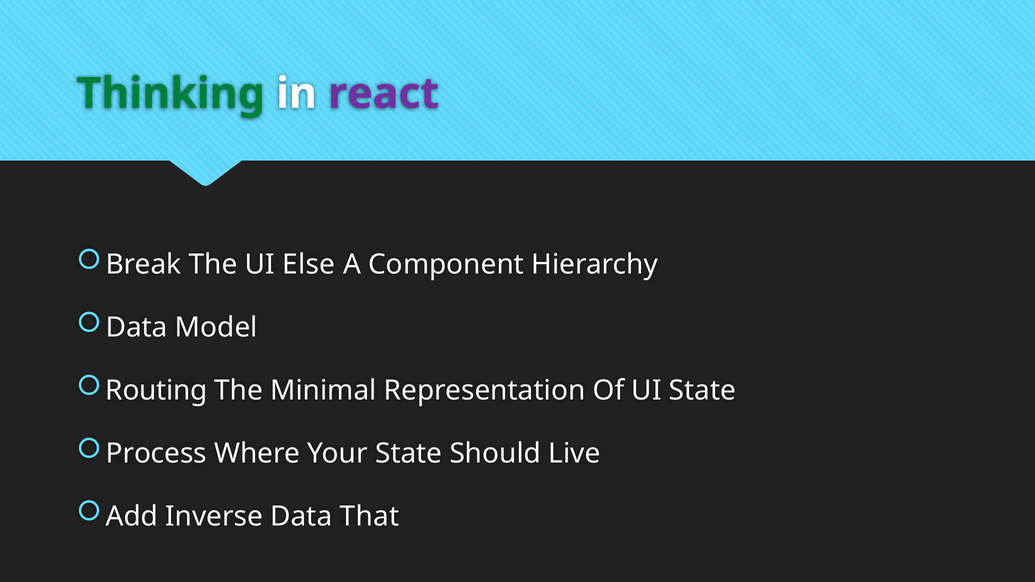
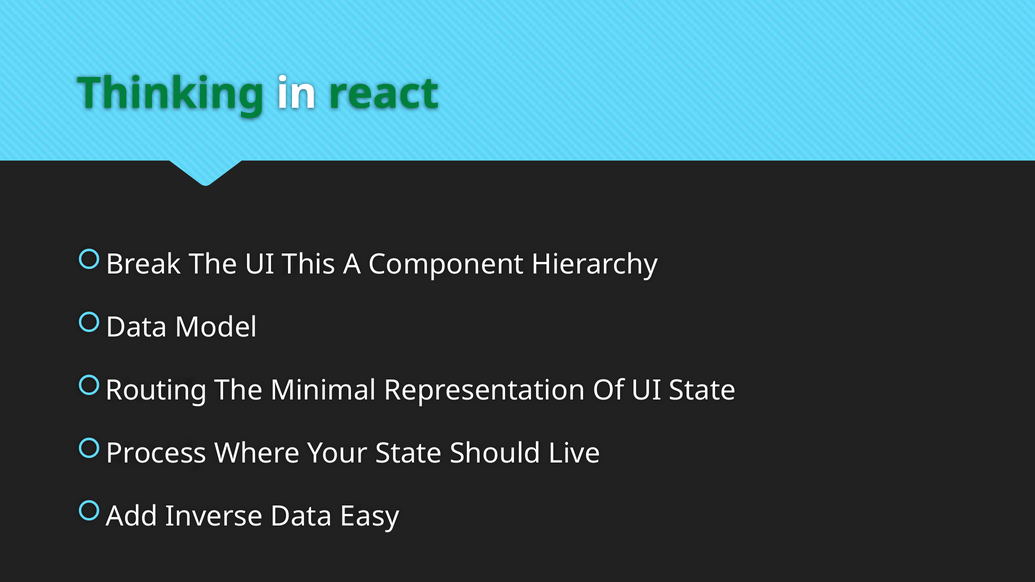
react colour: purple -> green
Else: Else -> This
That: That -> Easy
